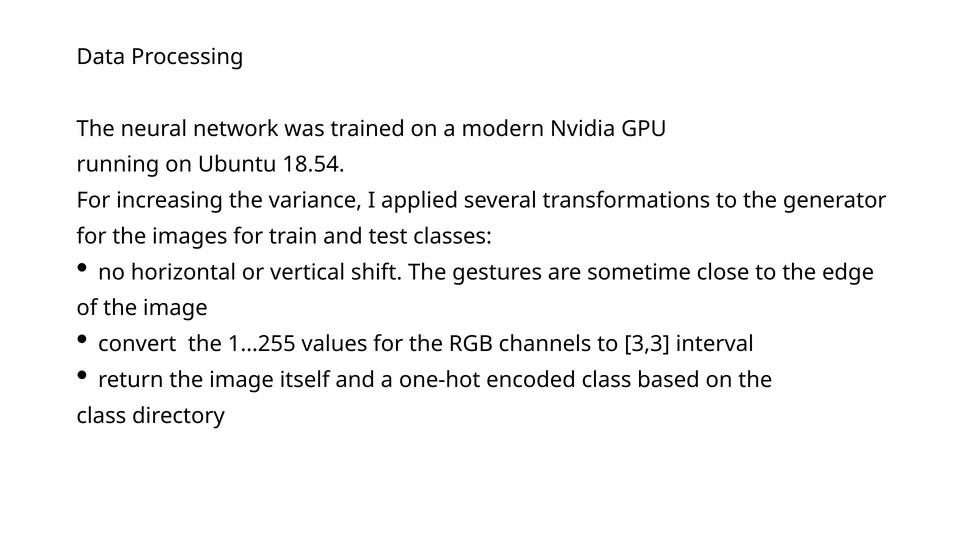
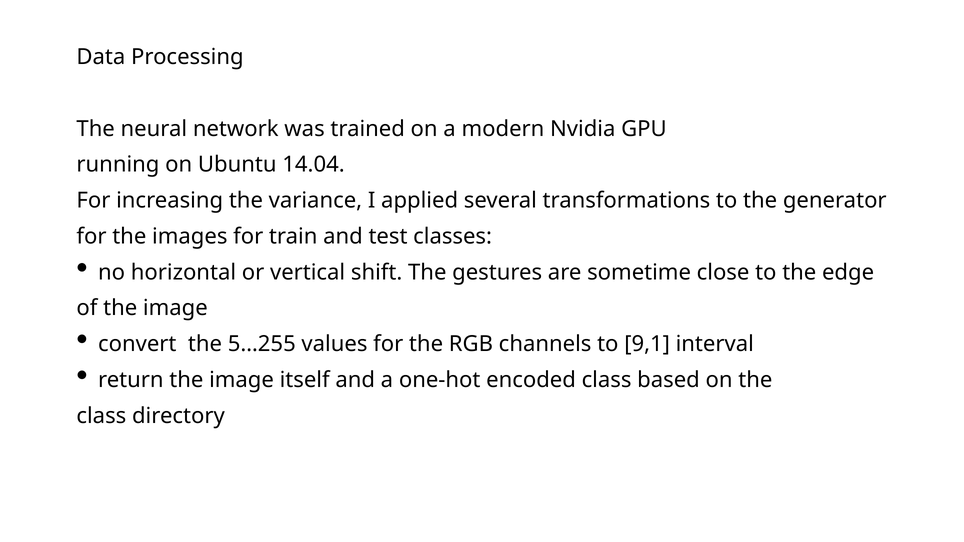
18.54: 18.54 -> 14.04
1…255: 1…255 -> 5…255
3,3: 3,3 -> 9,1
